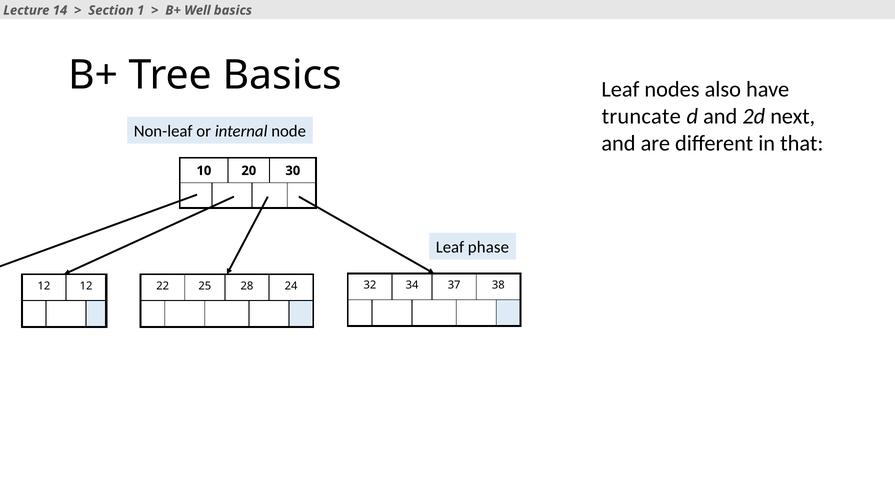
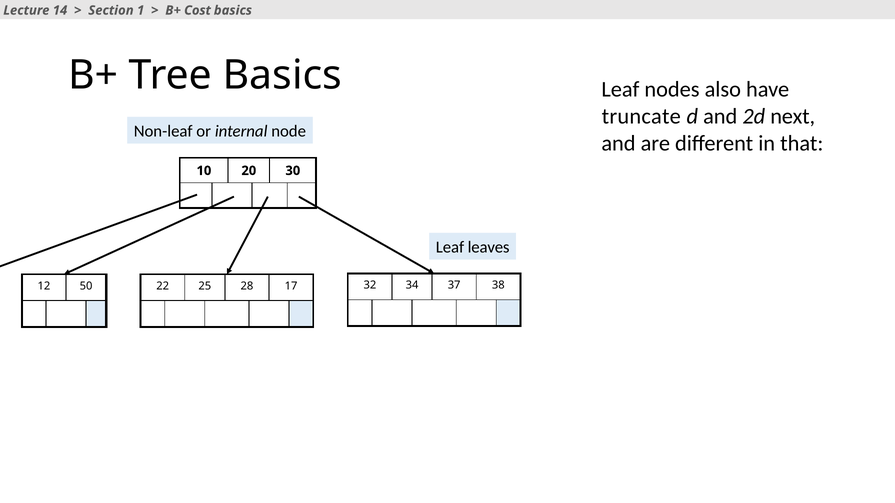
Well: Well -> Cost
phase: phase -> leaves
12 12: 12 -> 50
24: 24 -> 17
